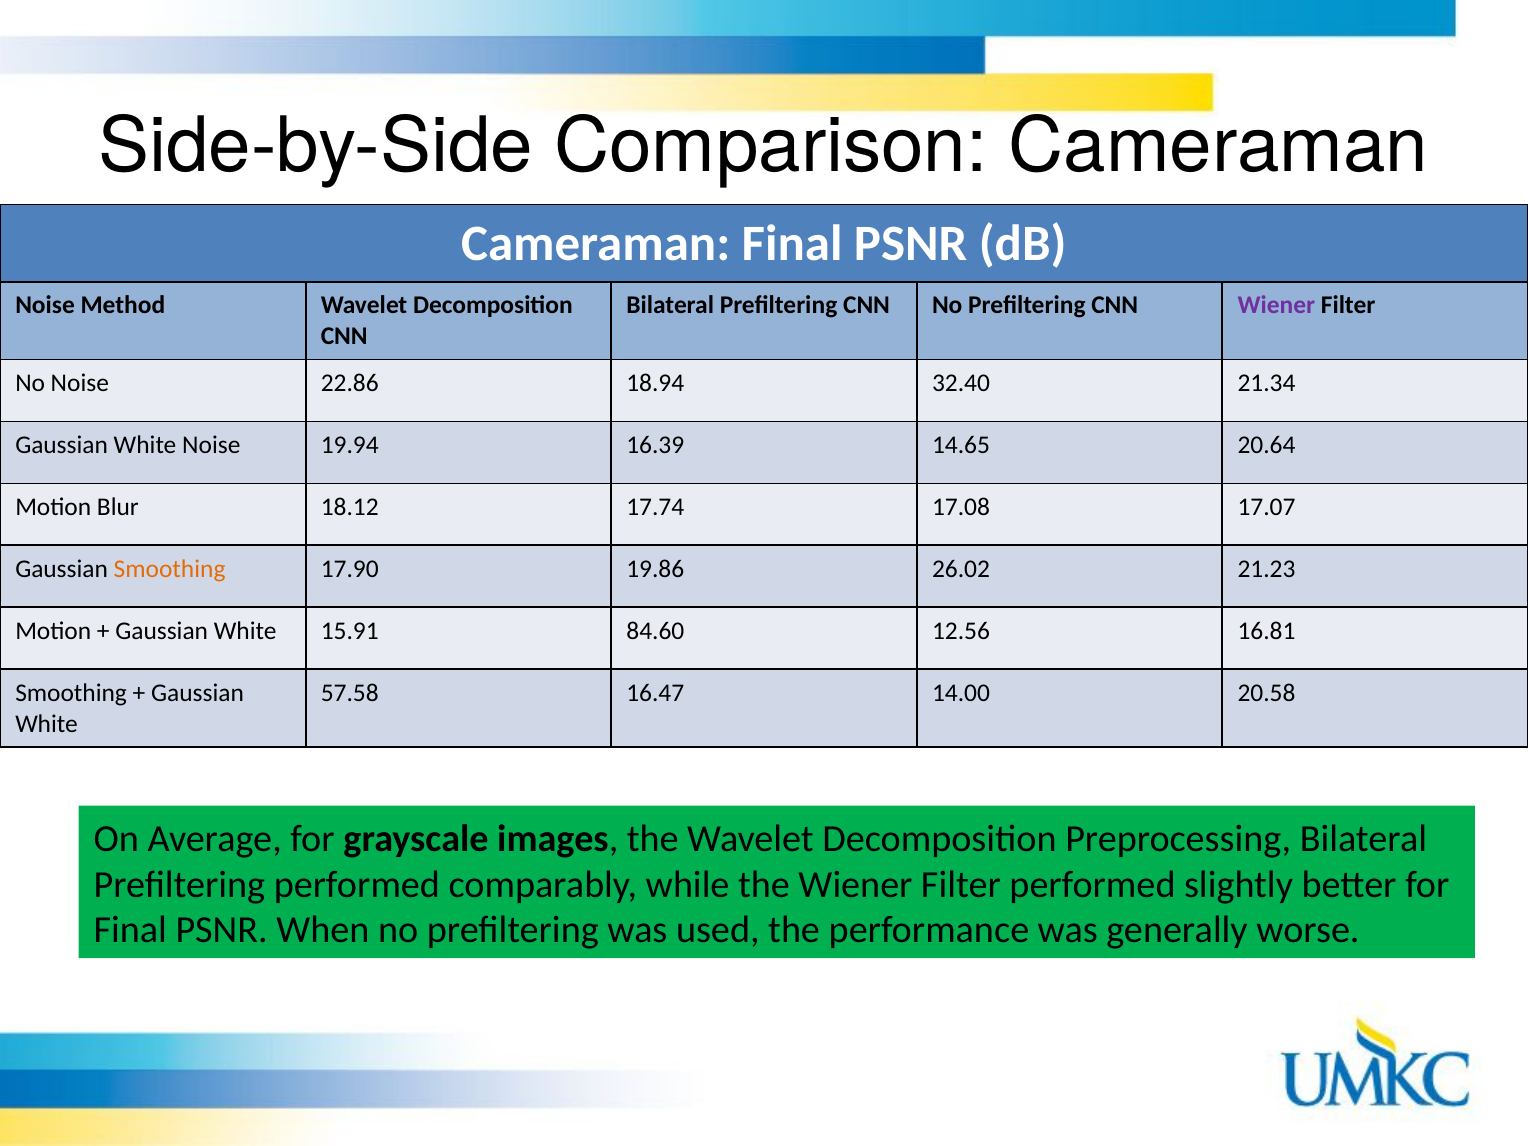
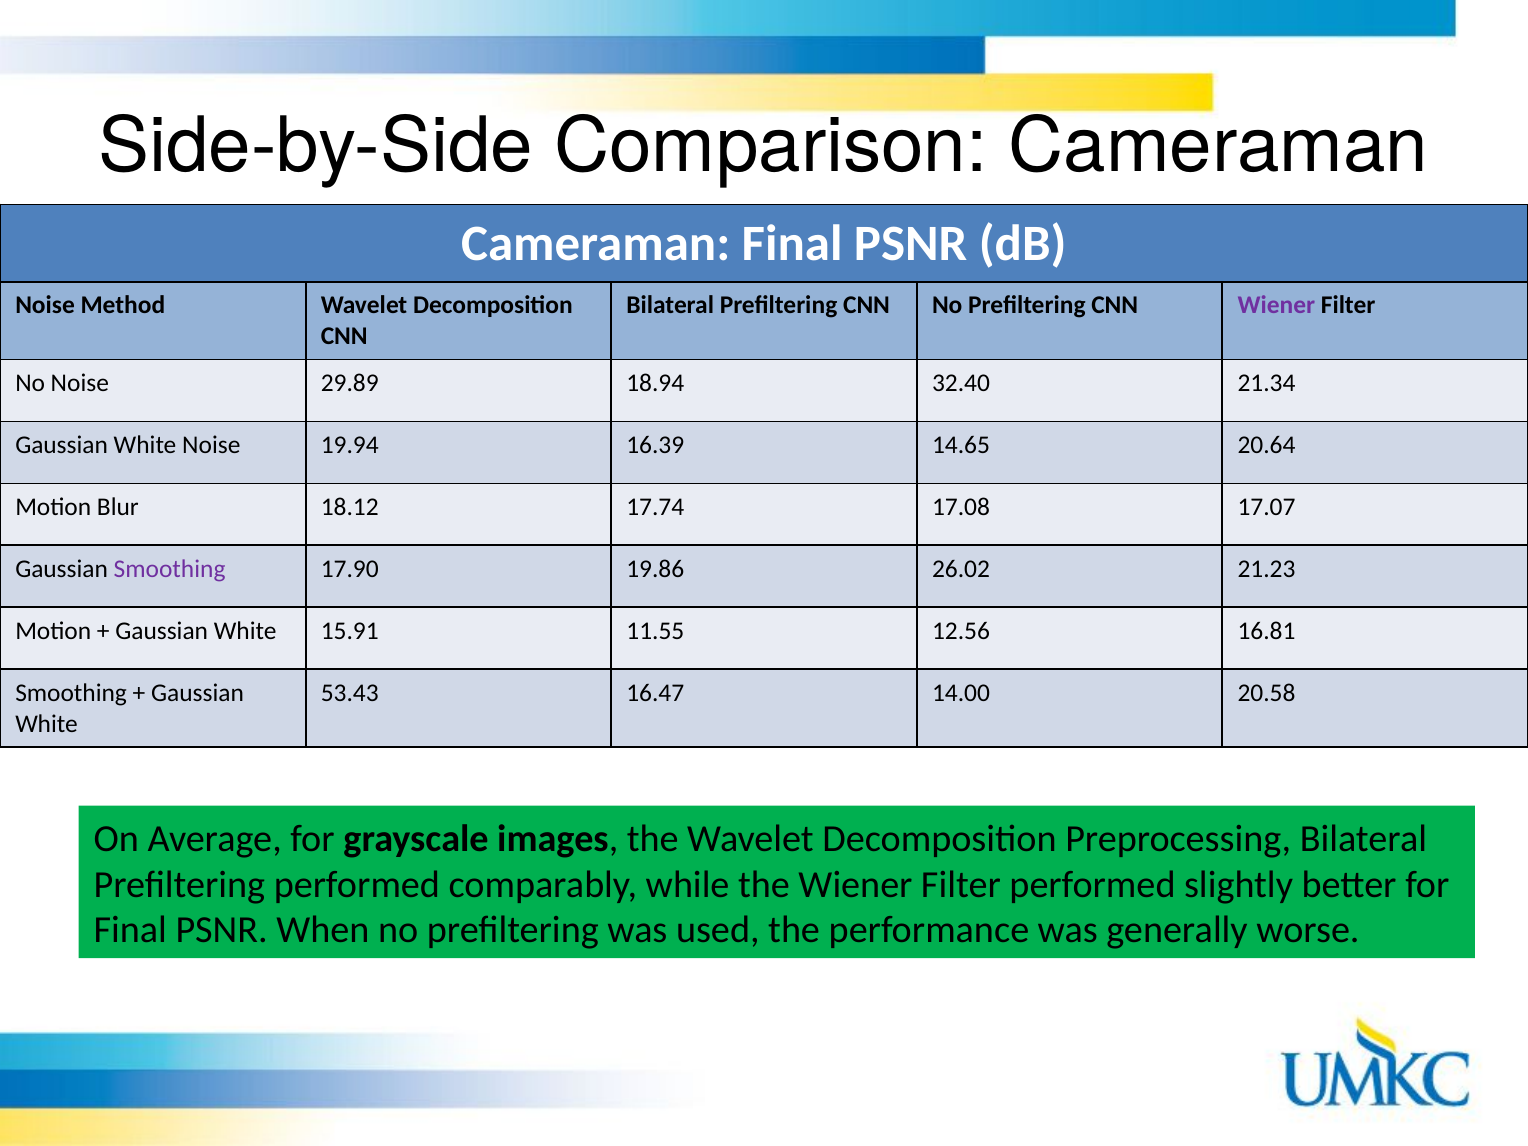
22.86: 22.86 -> 29.89
Smoothing at (170, 569) colour: orange -> purple
84.60: 84.60 -> 11.55
57.58: 57.58 -> 53.43
